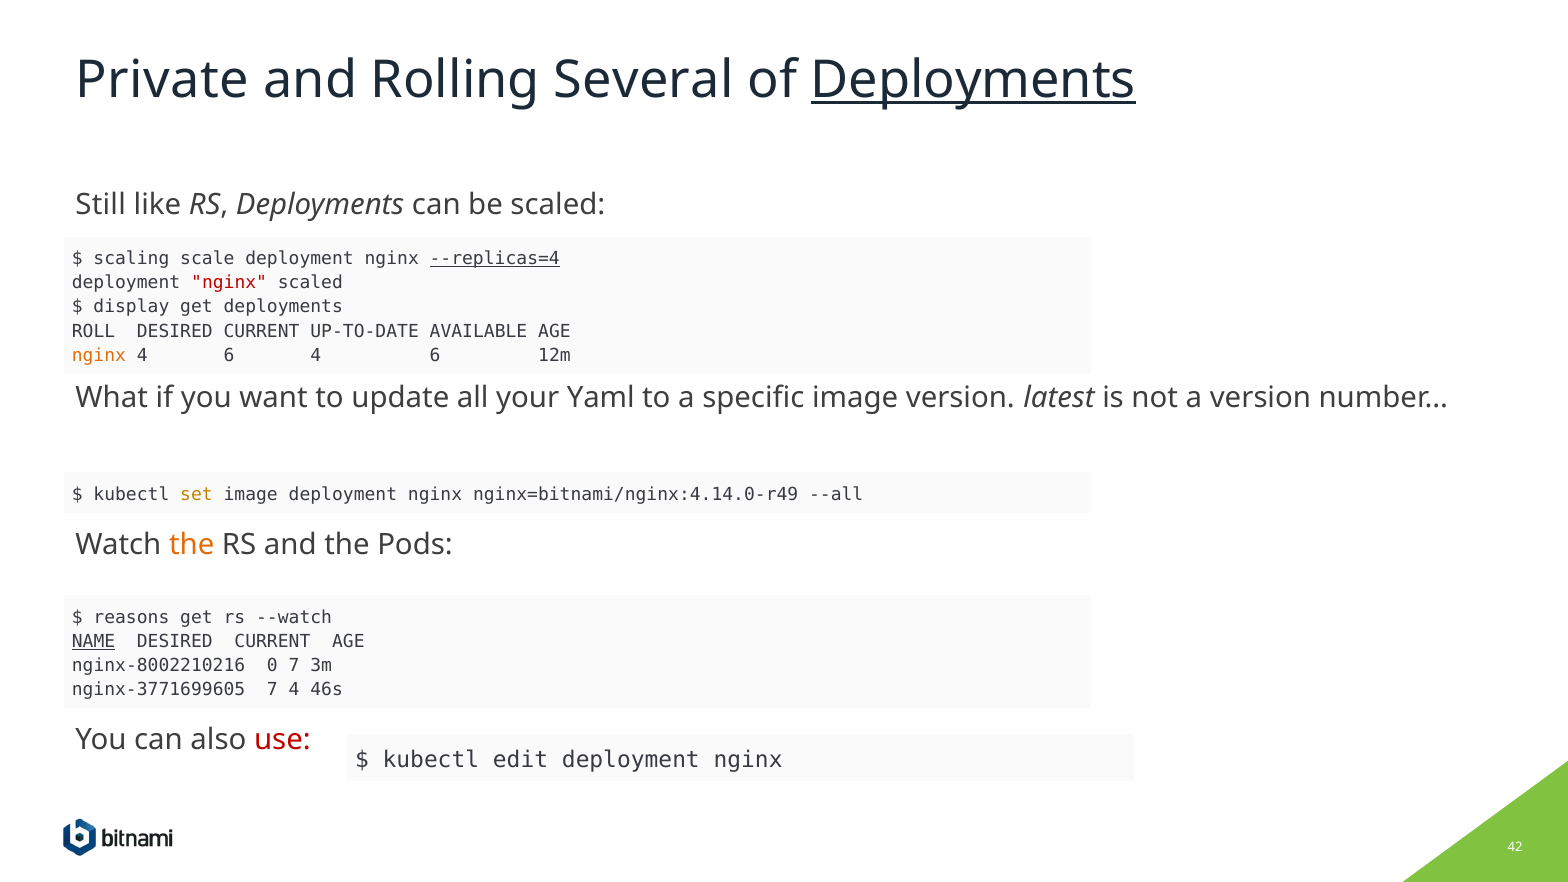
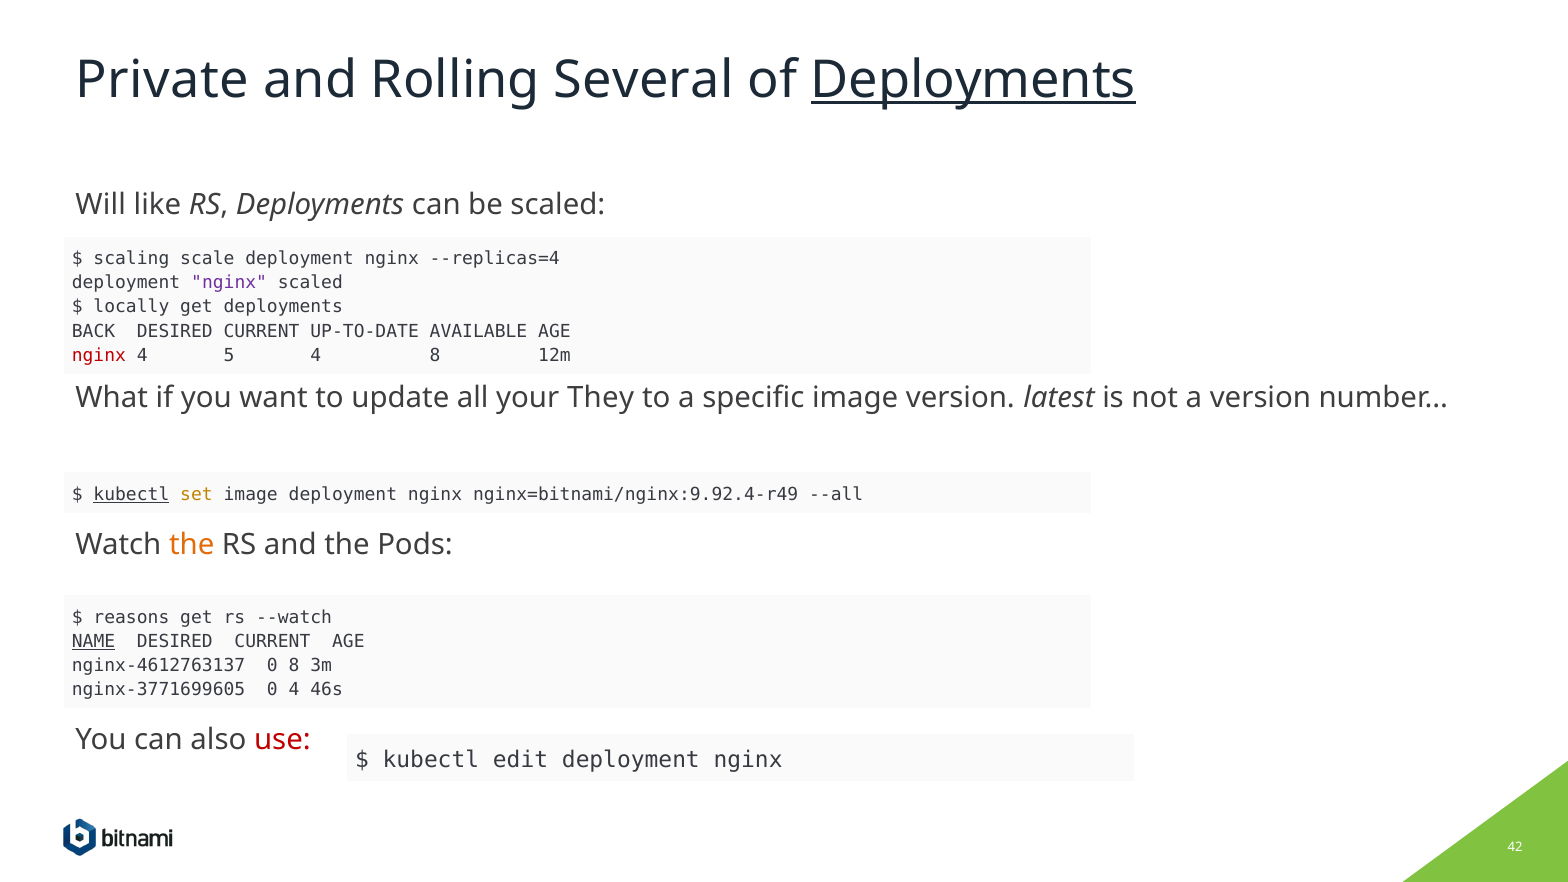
Still: Still -> Will
--replicas=4 underline: present -> none
nginx at (229, 283) colour: red -> purple
display: display -> locally
ROLL: ROLL -> BACK
nginx at (99, 355) colour: orange -> red
6 at (229, 355): 6 -> 5
6 at (435, 355): 6 -> 8
Yaml: Yaml -> They
kubectl at (131, 494) underline: none -> present
nginx=bitnami/nginx:4.14.0-r49: nginx=bitnami/nginx:4.14.0-r49 -> nginx=bitnami/nginx:9.92.4-r49
nginx-8002210216: nginx-8002210216 -> nginx-4612763137
0 7: 7 -> 8
nginx-3771699605 7: 7 -> 0
